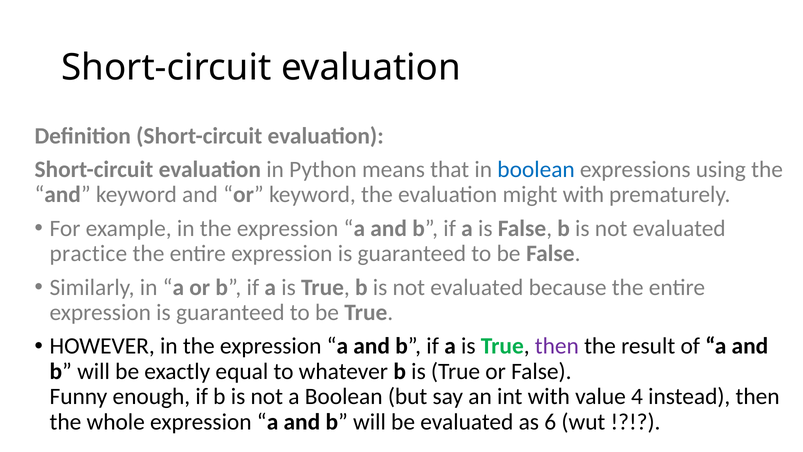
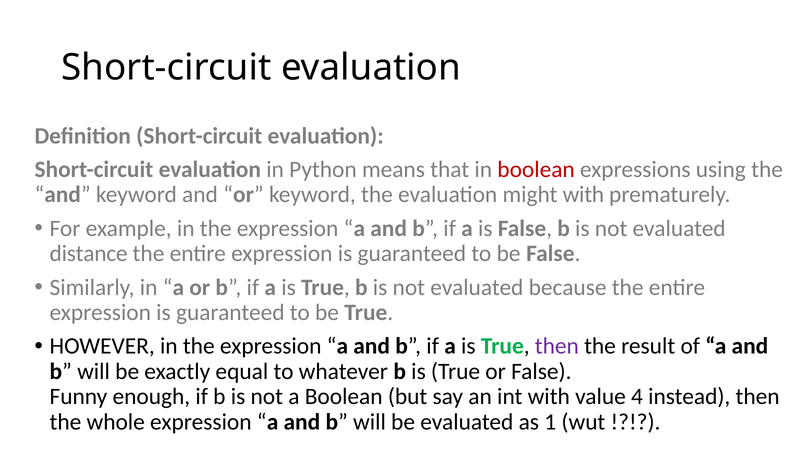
boolean at (536, 169) colour: blue -> red
practice: practice -> distance
6: 6 -> 1
